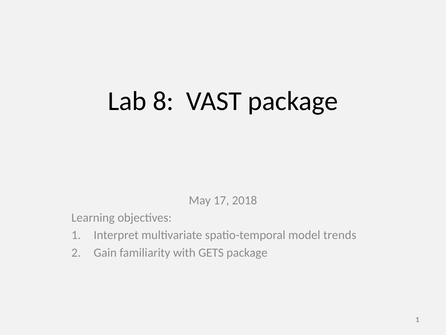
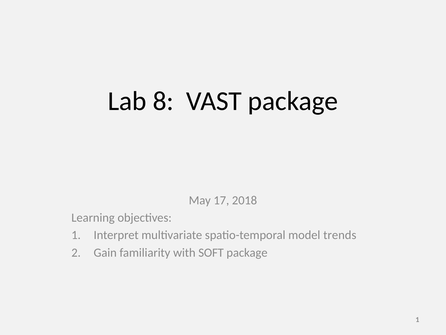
GETS: GETS -> SOFT
